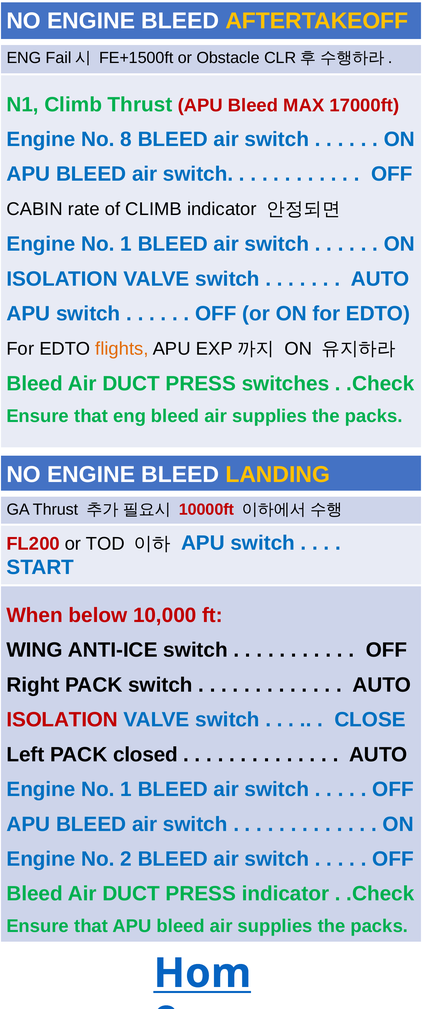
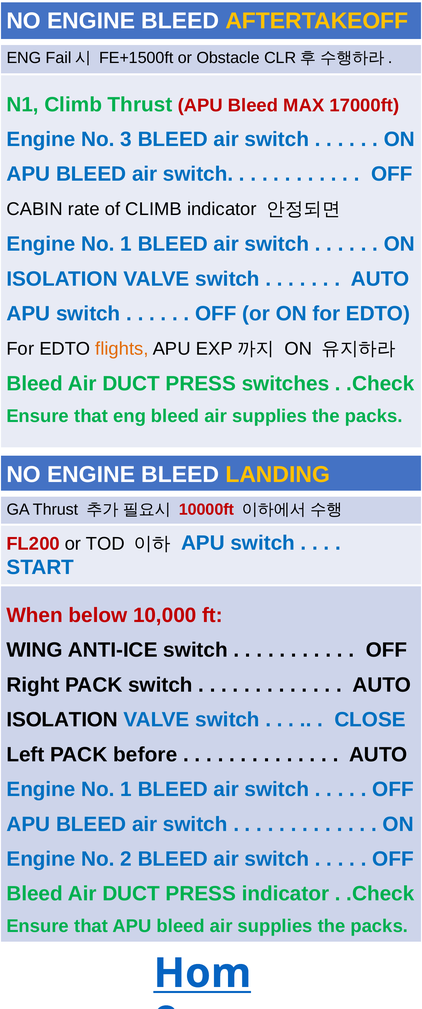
8: 8 -> 3
ISOLATION at (62, 720) colour: red -> black
closed: closed -> before
